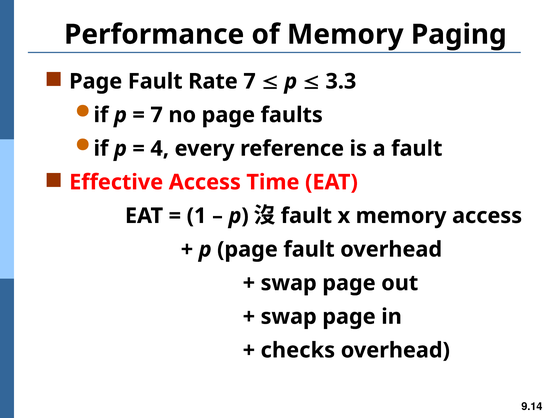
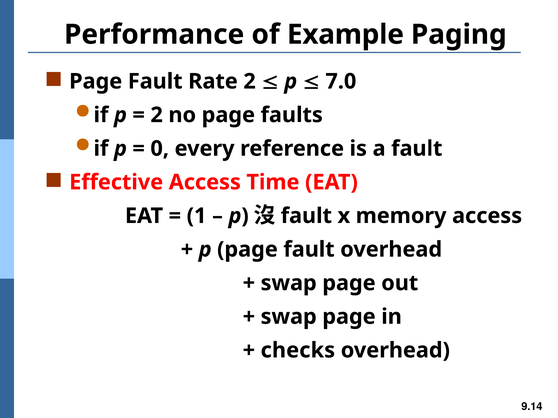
of Memory: Memory -> Example
Rate 7: 7 -> 2
3.3: 3.3 -> 7.0
7 at (157, 115): 7 -> 2
4: 4 -> 0
